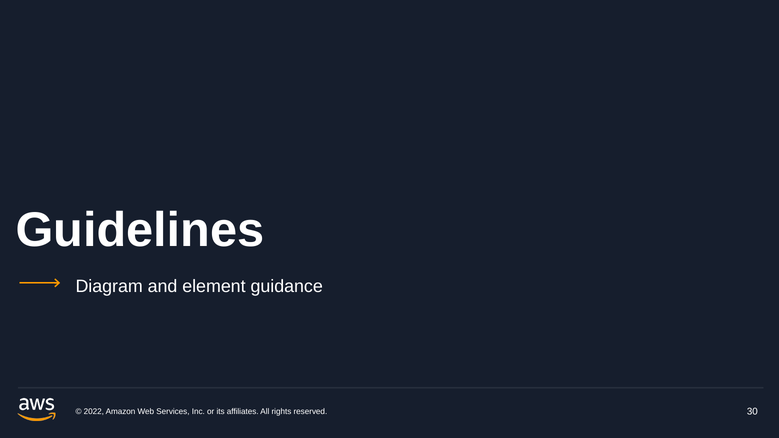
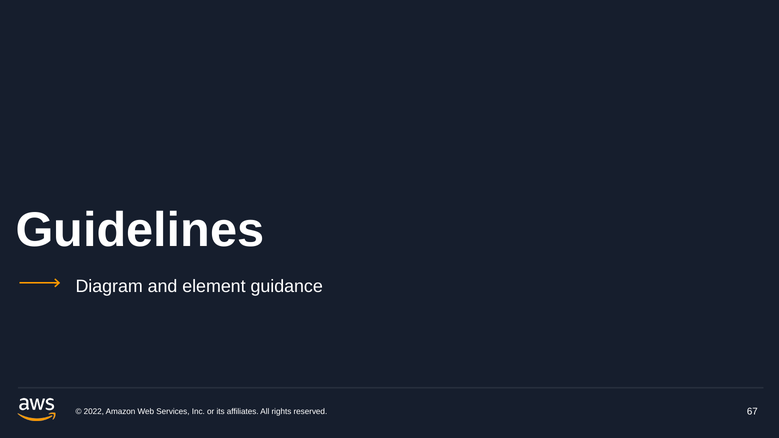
30: 30 -> 67
